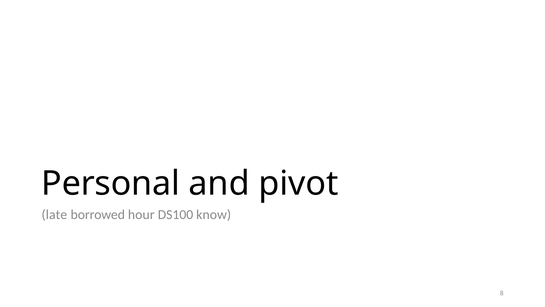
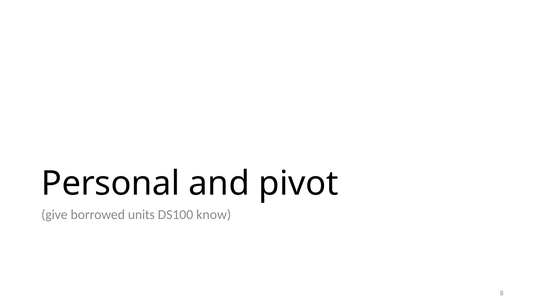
late: late -> give
hour: hour -> units
